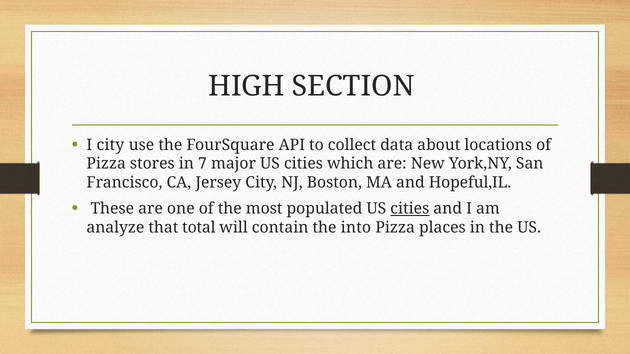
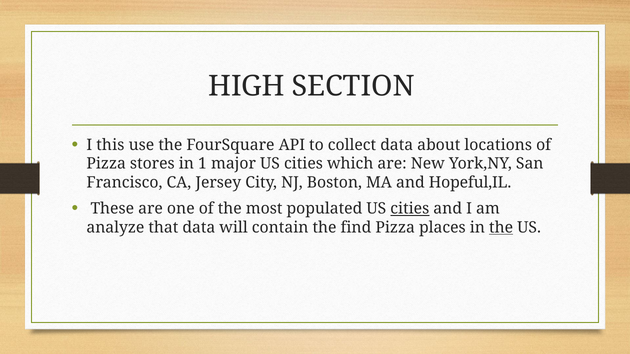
I city: city -> this
7: 7 -> 1
that total: total -> data
into: into -> find
the at (501, 228) underline: none -> present
